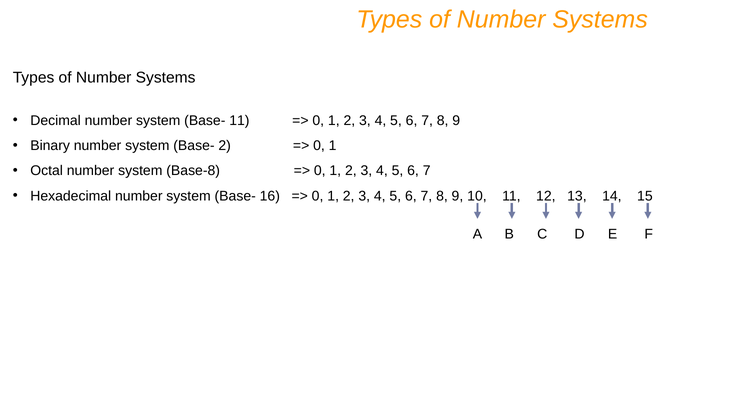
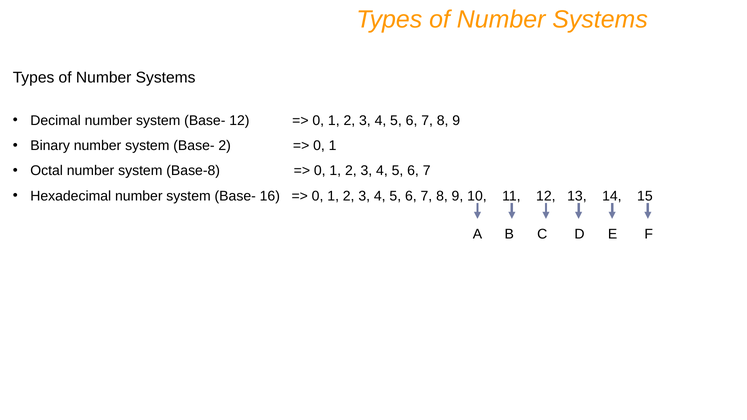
Base- 11: 11 -> 12
